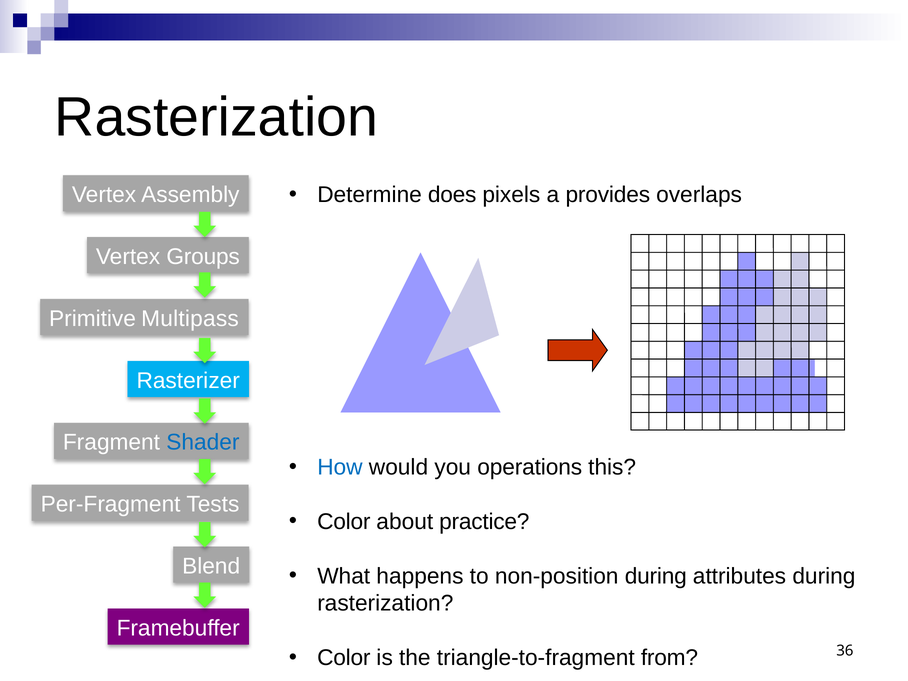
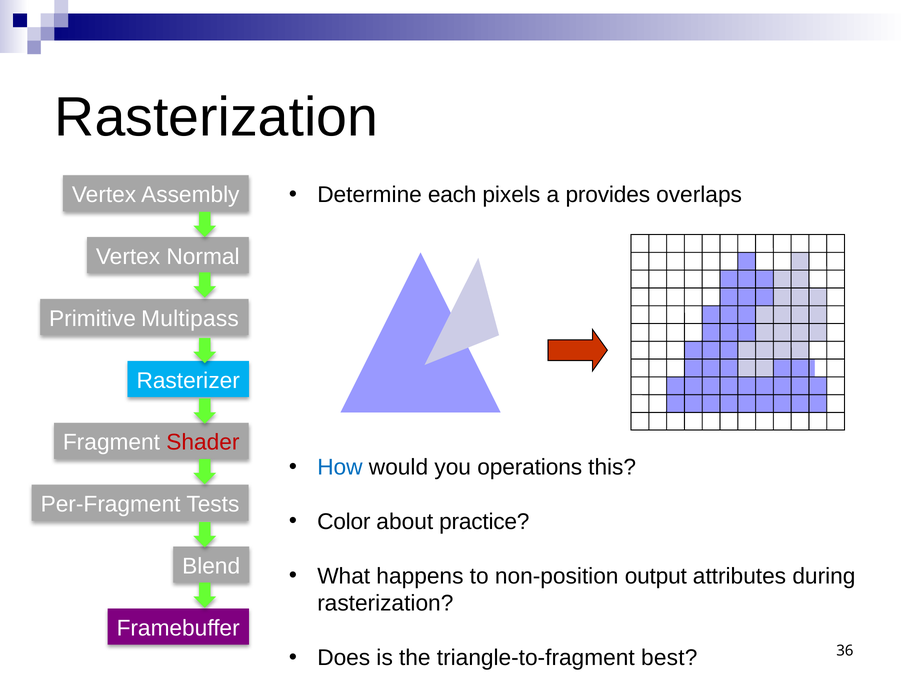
does: does -> each
Groups: Groups -> Normal
Shader colour: blue -> red
non-position during: during -> output
Color at (344, 658): Color -> Does
from: from -> best
